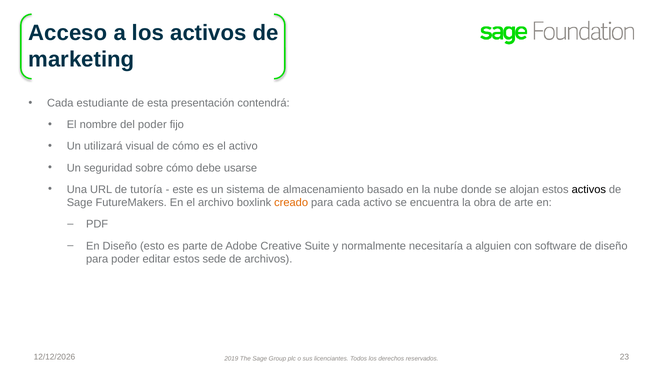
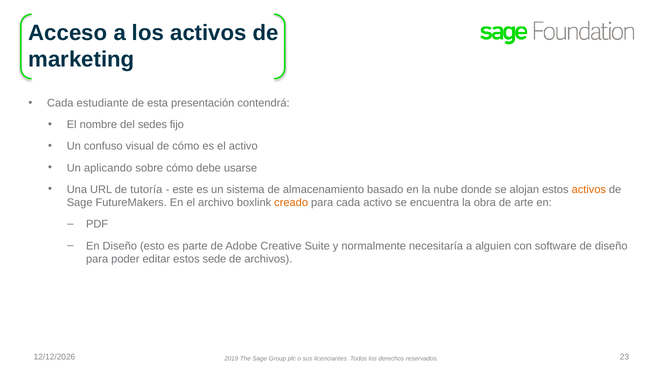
del poder: poder -> sedes
utilizará: utilizará -> confuso
seguridad: seguridad -> aplicando
activos at (589, 190) colour: black -> orange
